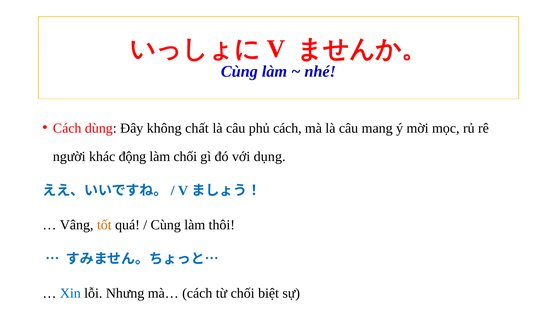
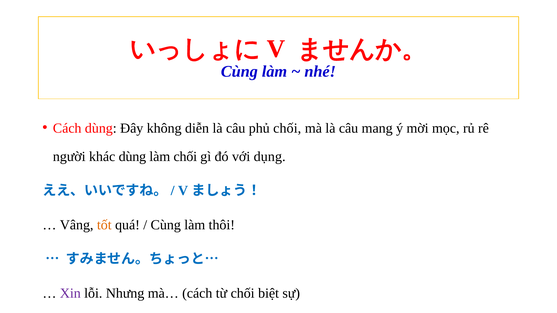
chất: chất -> diễn
phủ cách: cách -> chối
khác động: động -> dùng
Xin colour: blue -> purple
